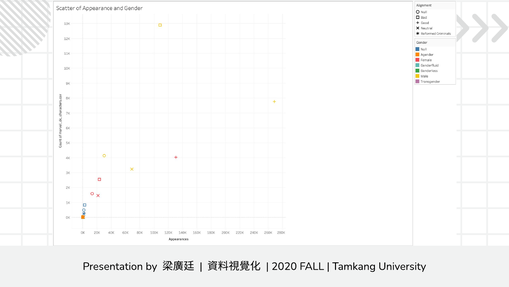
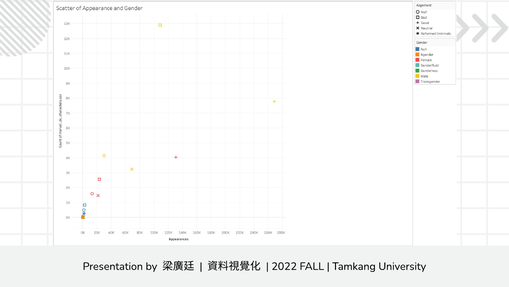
2020: 2020 -> 2022
